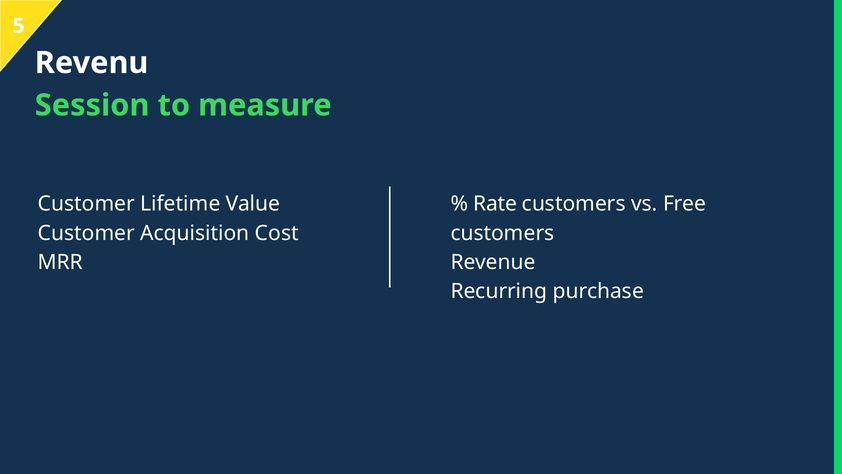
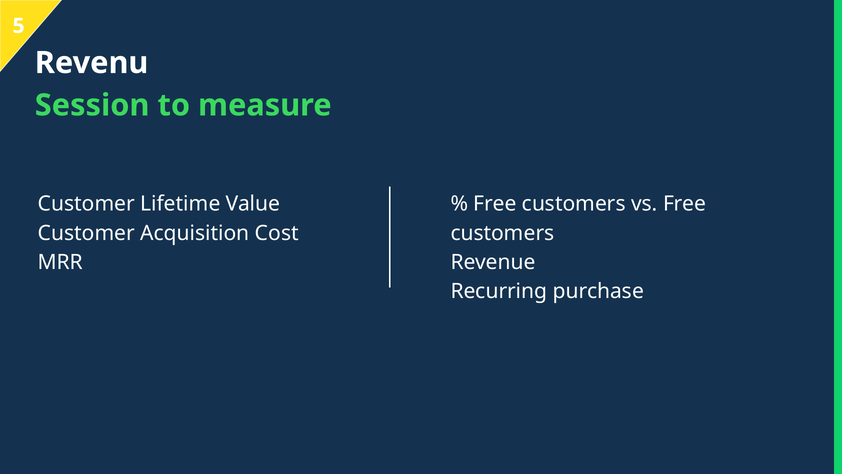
Rate at (495, 204): Rate -> Free
